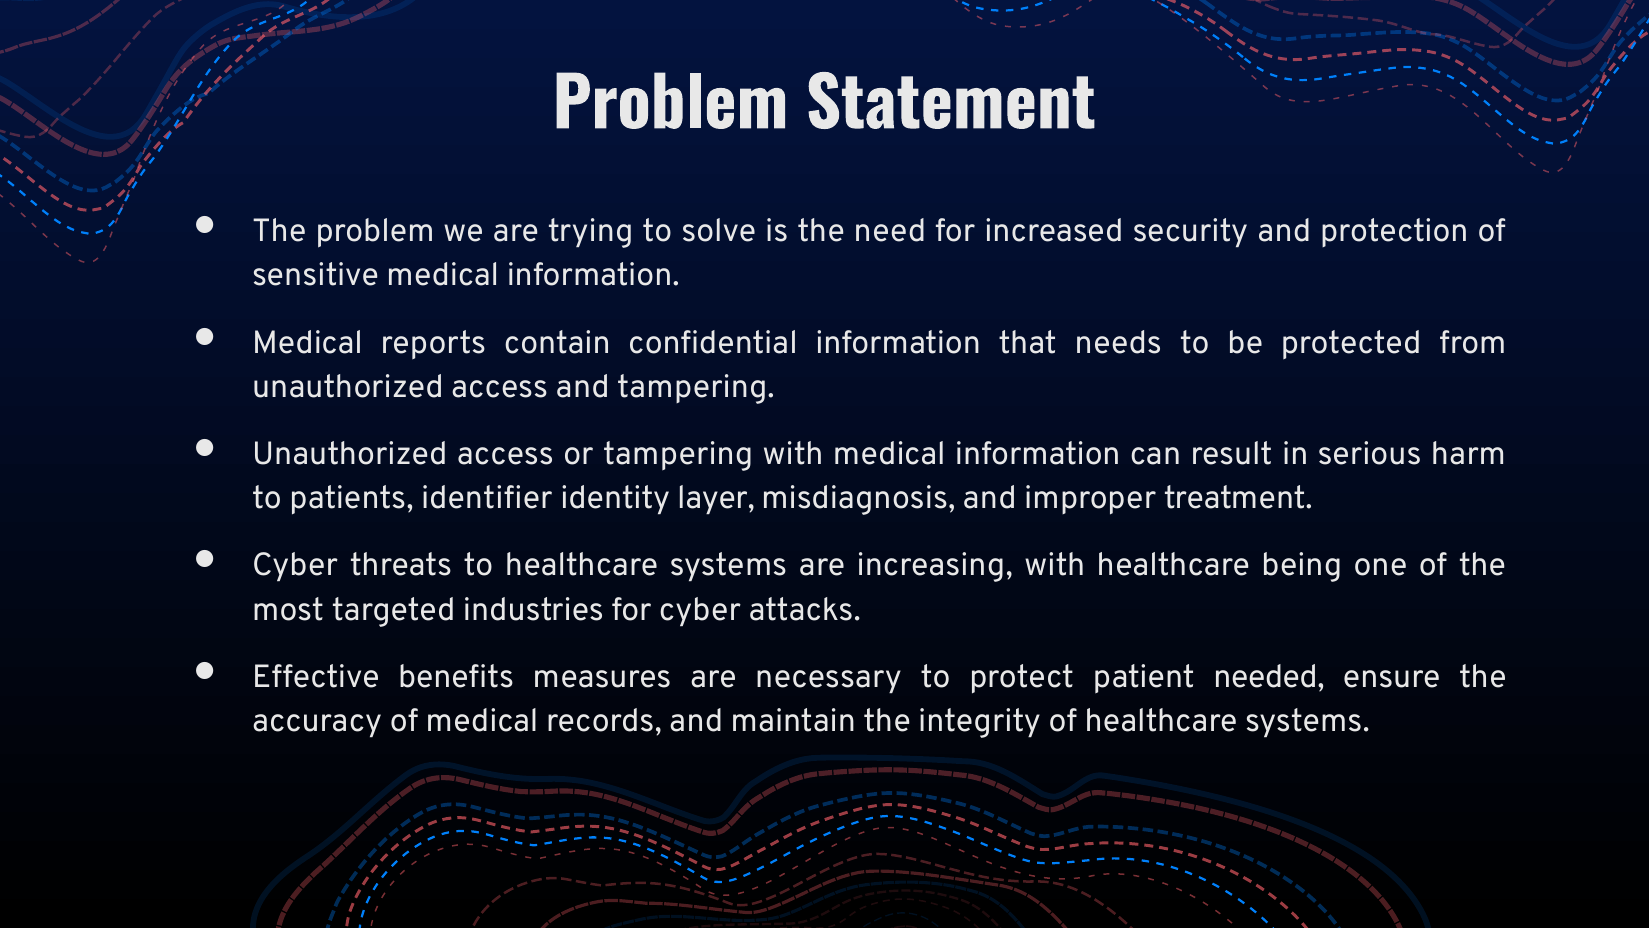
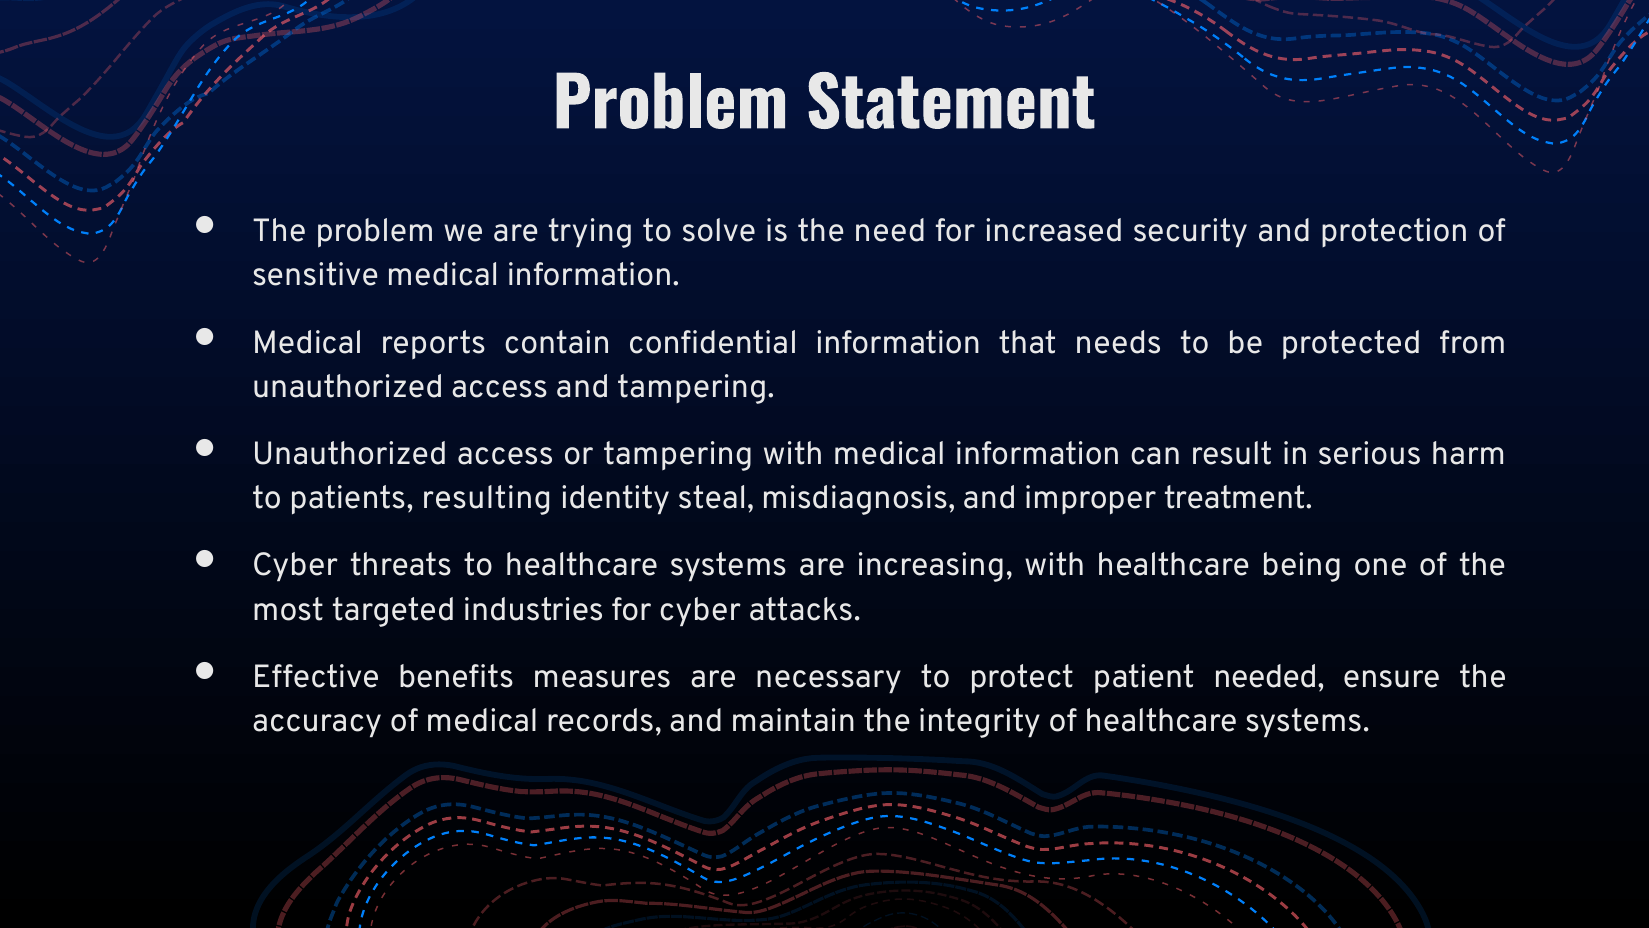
identifier: identifier -> resulting
layer: layer -> steal
